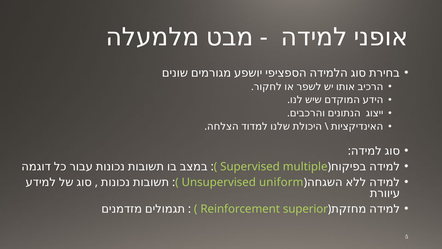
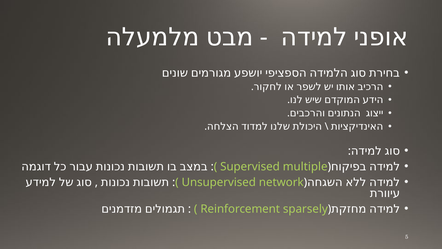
uniform: uniform -> network
superior: superior -> sparsely
